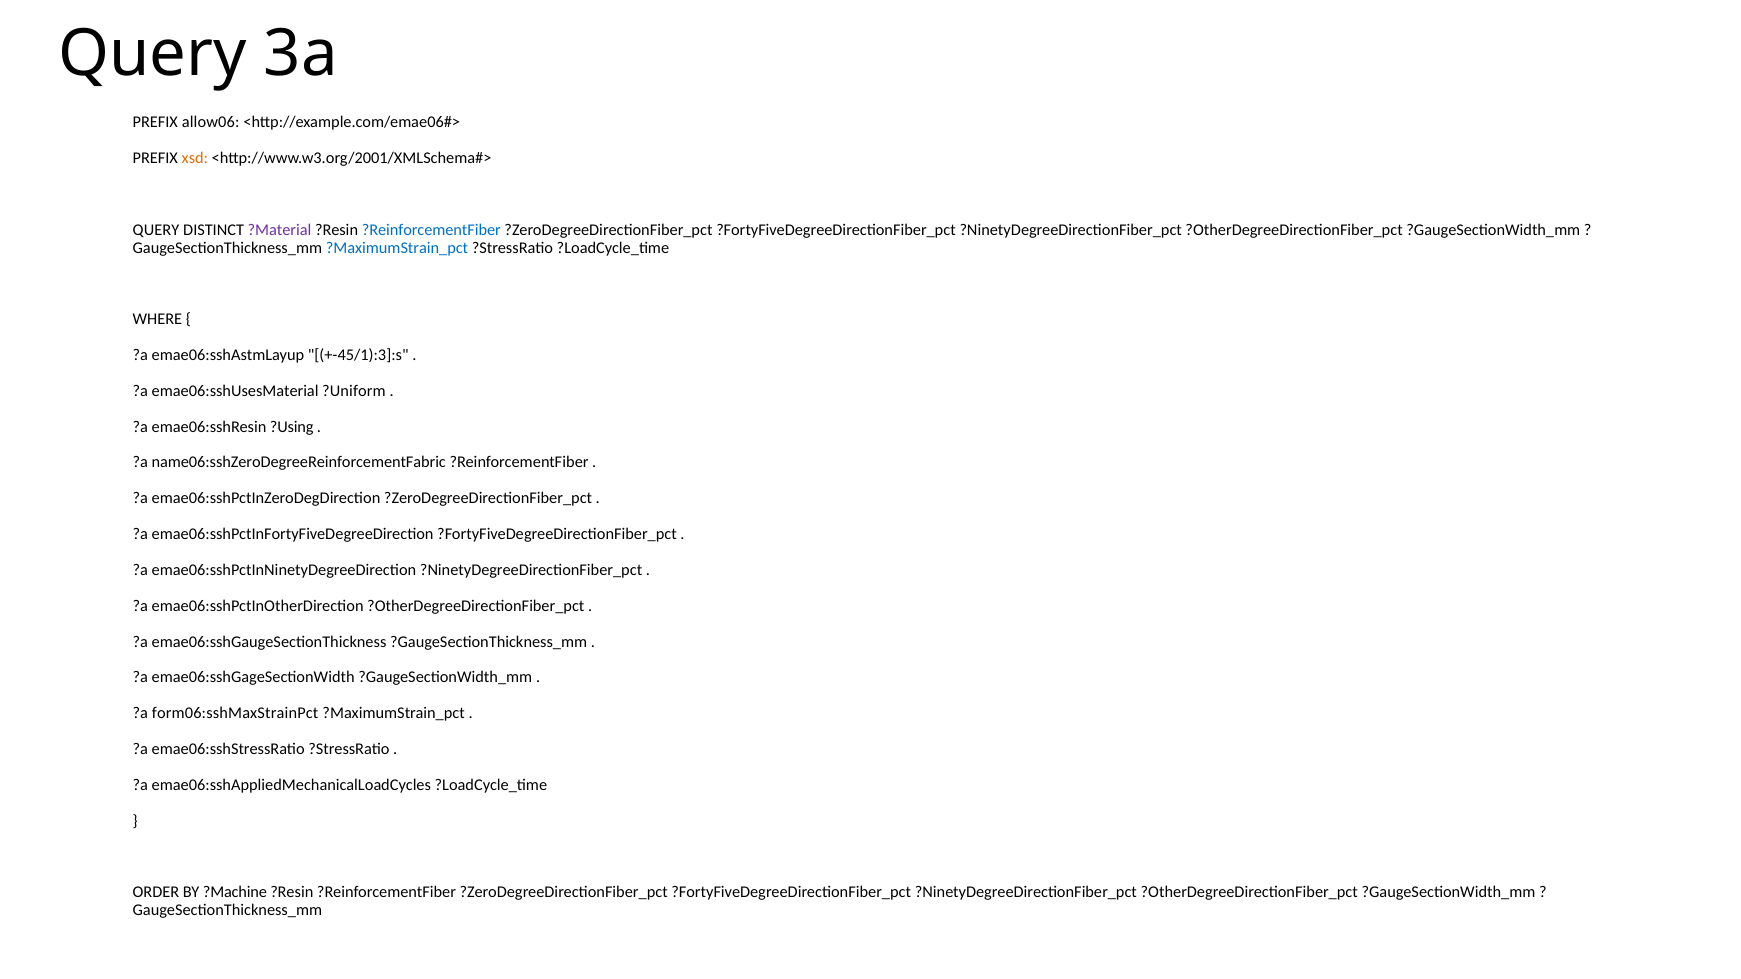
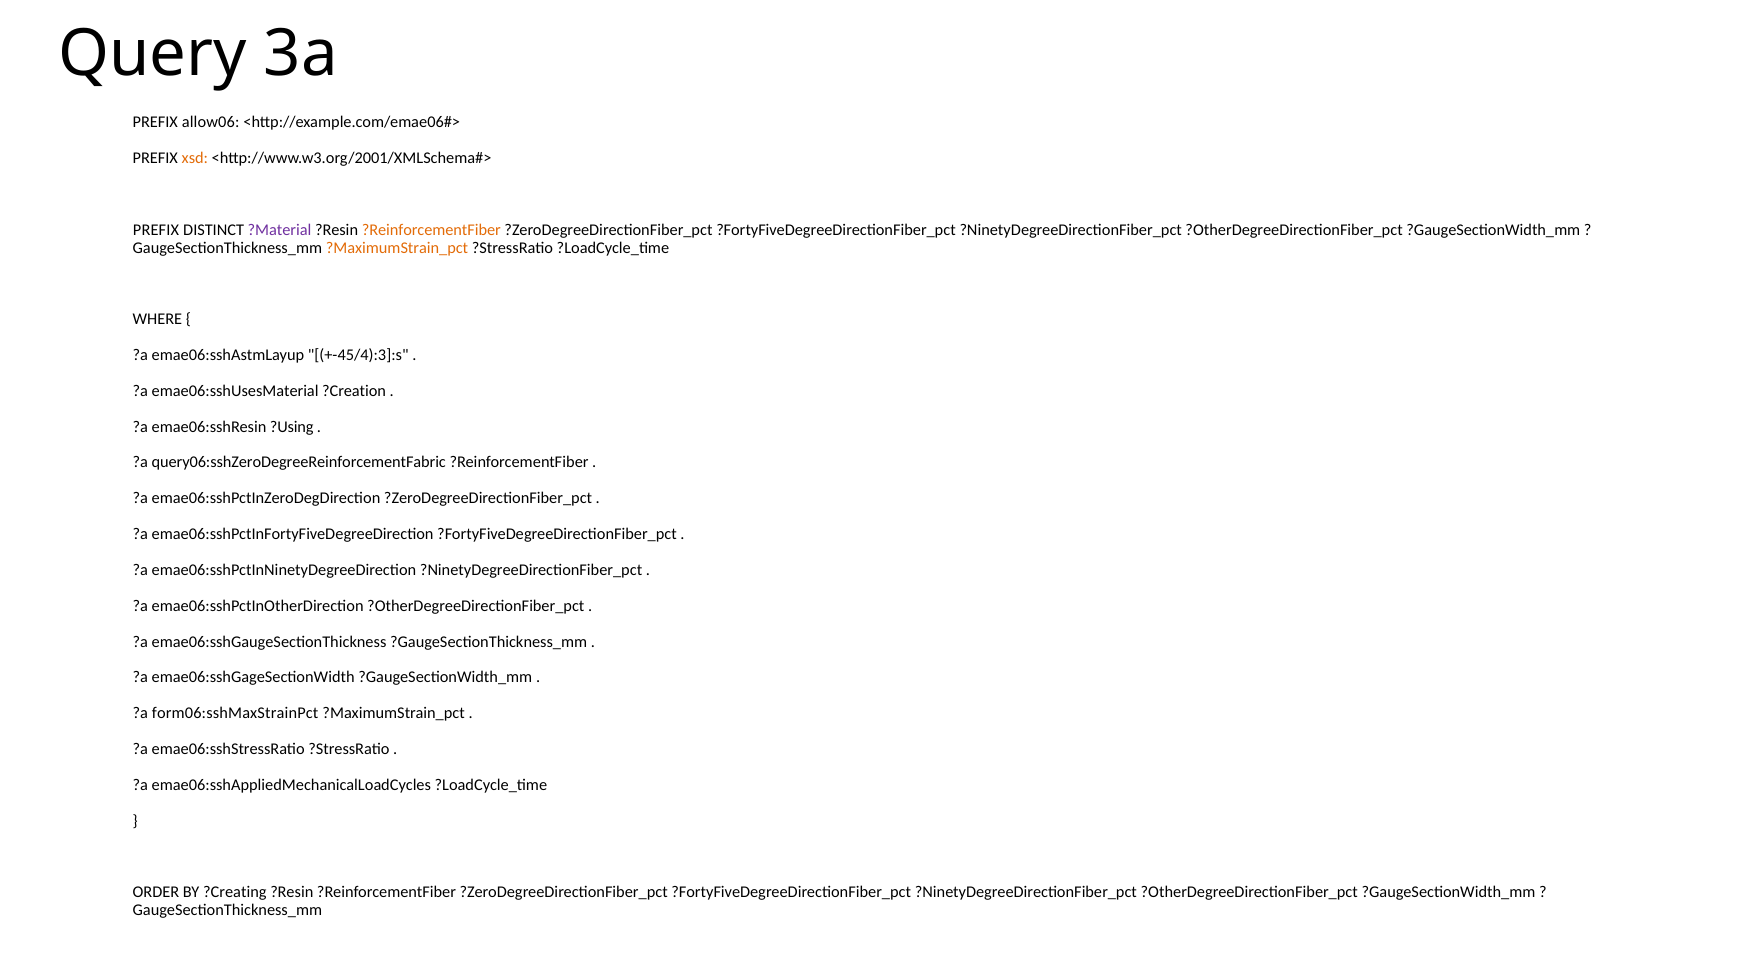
QUERY at (156, 230): QUERY -> PREFIX
?ReinforcementFiber at (431, 230) colour: blue -> orange
?MaximumStrain_pct at (397, 248) colour: blue -> orange
+-45/1):3]:s: +-45/1):3]:s -> +-45/4):3]:s
?Uniform: ?Uniform -> ?Creation
name06:sshZeroDegreeReinforcementFabric: name06:sshZeroDegreeReinforcementFabric -> query06:sshZeroDegreeReinforcementFabric
?Machine: ?Machine -> ?Creating
